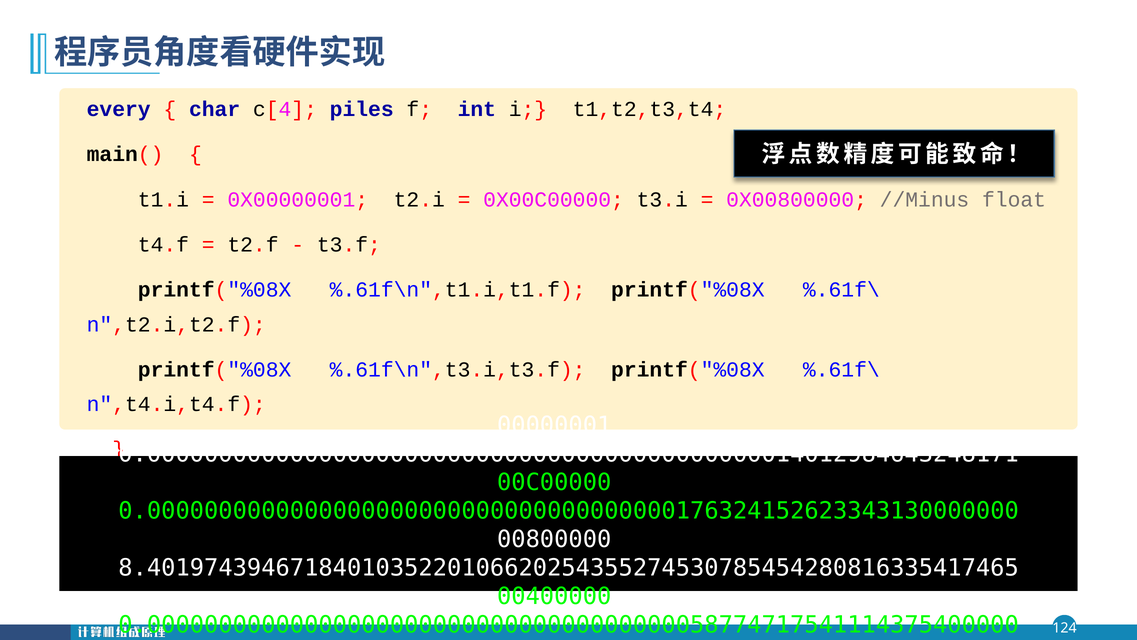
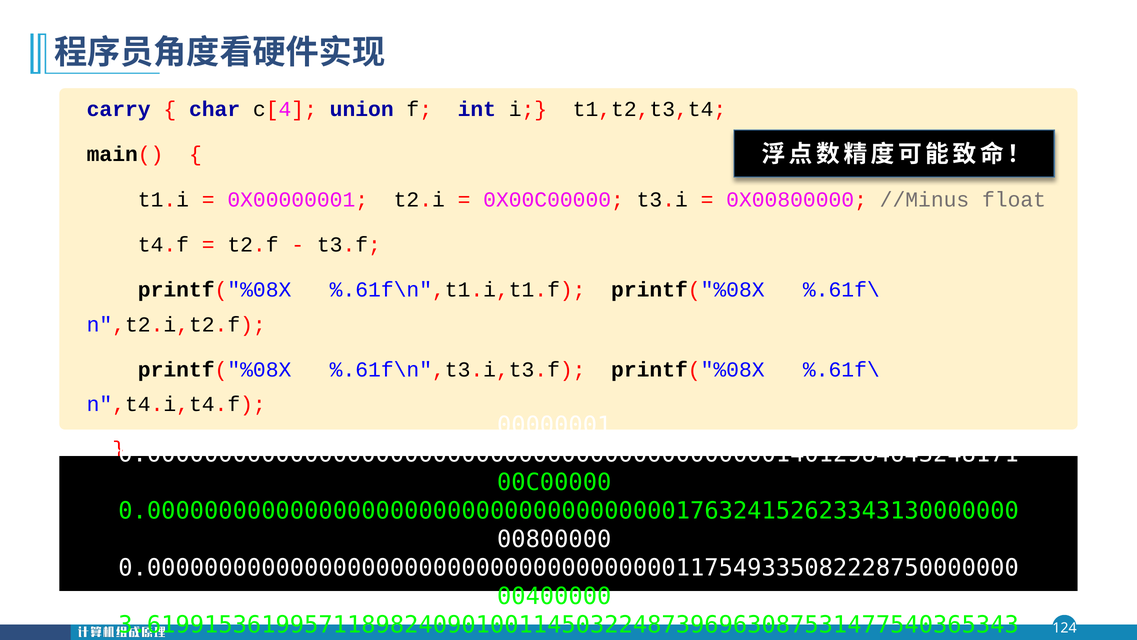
every: every -> carry
piles: piles -> union
8.4019743946718401035220106620254355274530785454280816335417465: 8.4019743946718401035220106620254355274530785454280816335417465 -> 0.0000000000000000000000000000000000000117549335082228750000000
0.0000000000000000000000000000000000000058774717541114375400000: 0.0000000000000000000000000000000000000058774717541114375400000 -> 3.6199153619957118982409010011450322487396963087531477540365343
